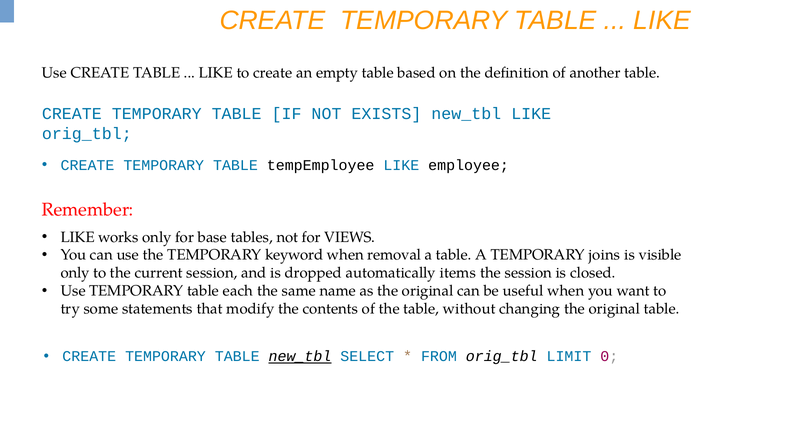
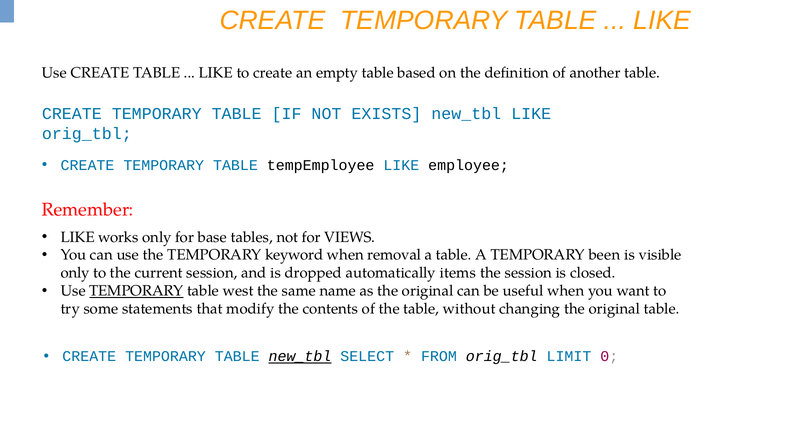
joins: joins -> been
TEMPORARY at (136, 291) underline: none -> present
each: each -> west
